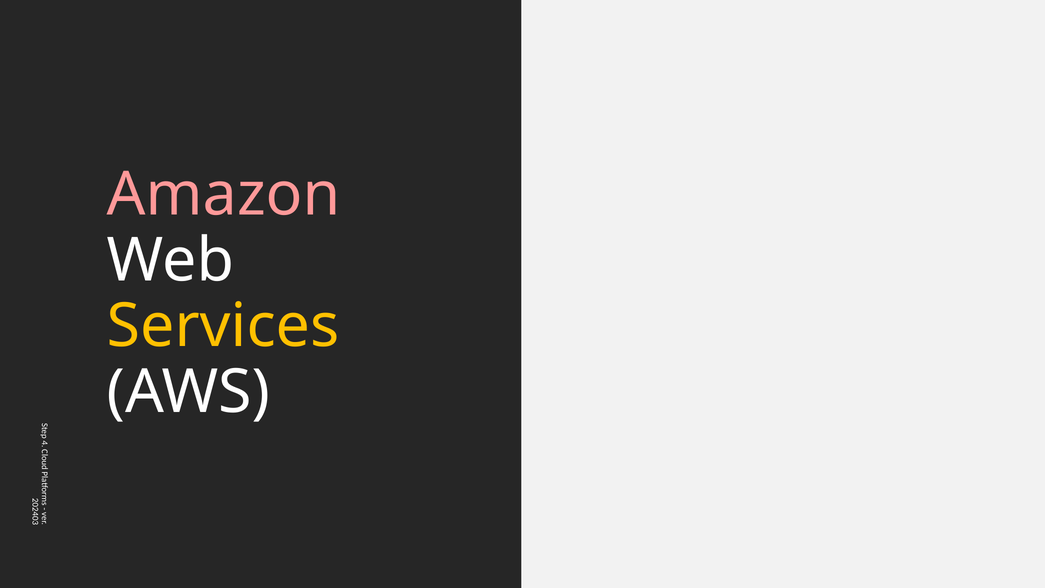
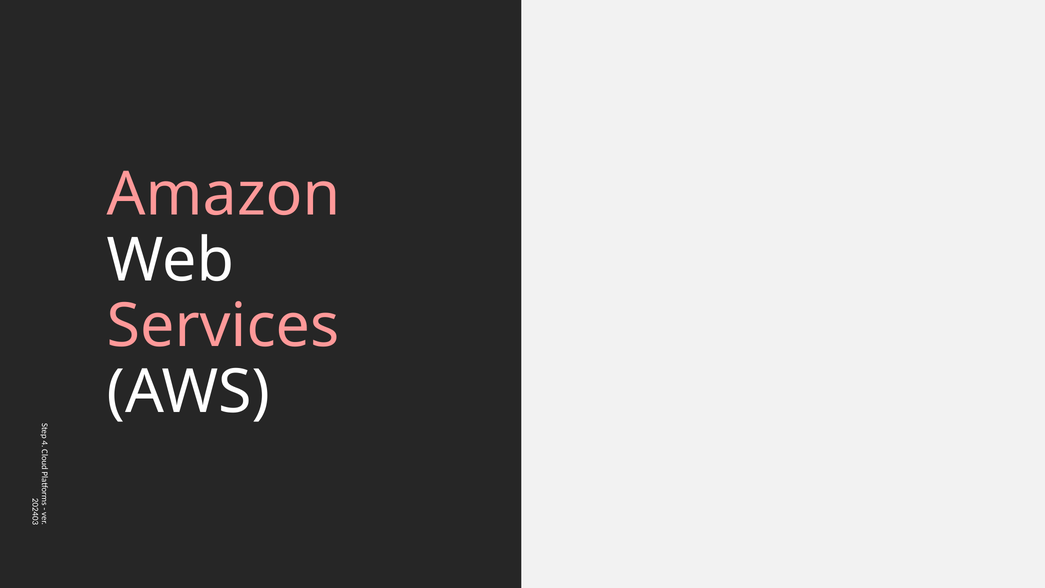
Services colour: yellow -> pink
